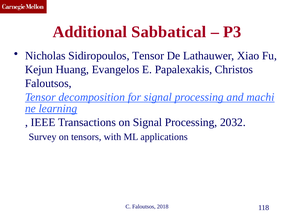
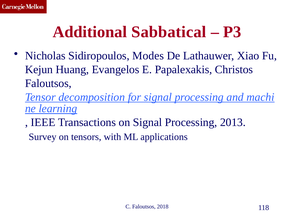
Sidiropoulos Tensor: Tensor -> Modes
2032: 2032 -> 2013
